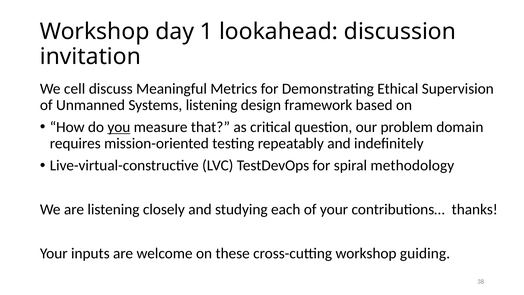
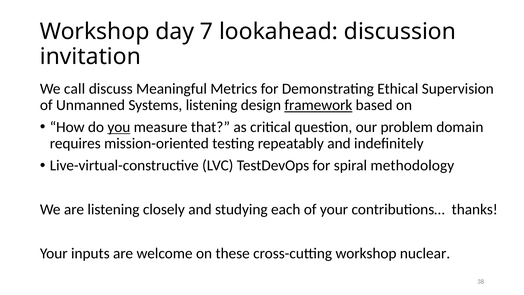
1: 1 -> 7
cell: cell -> call
framework underline: none -> present
guiding: guiding -> nuclear
